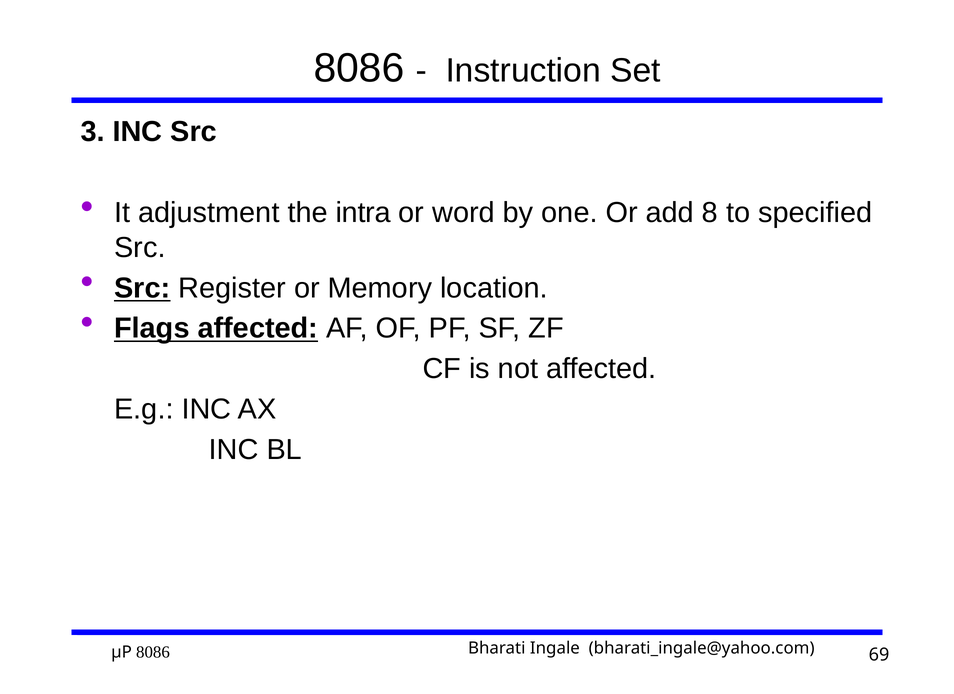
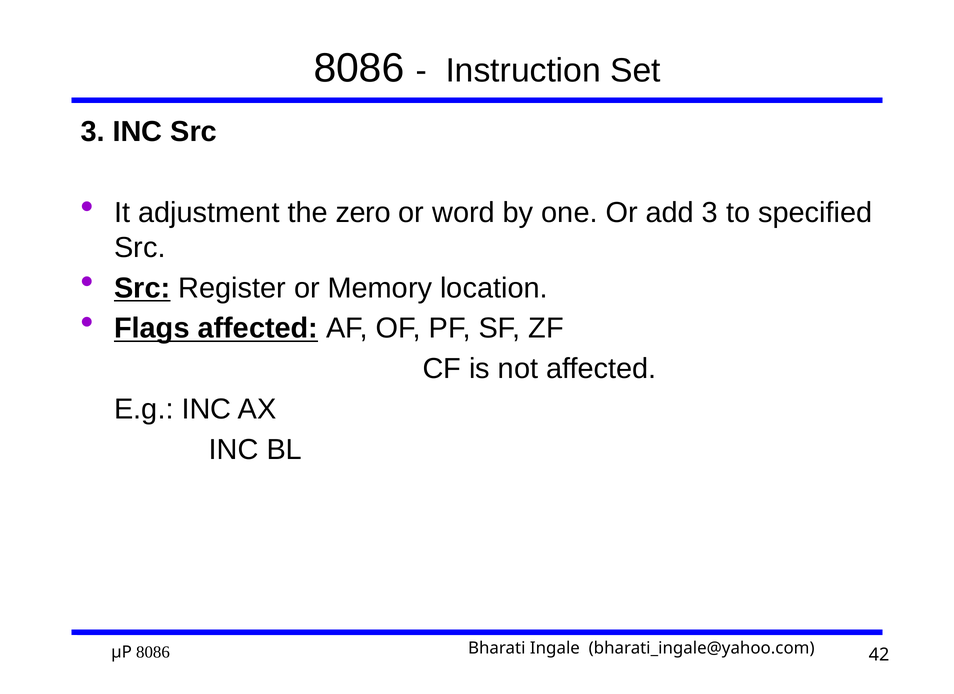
intra: intra -> zero
add 8: 8 -> 3
69: 69 -> 42
